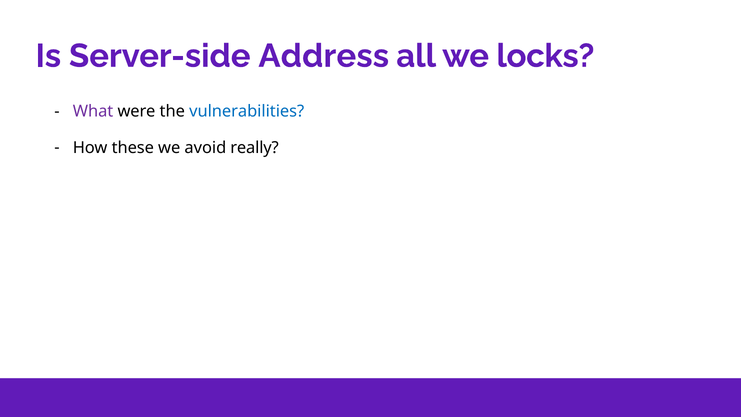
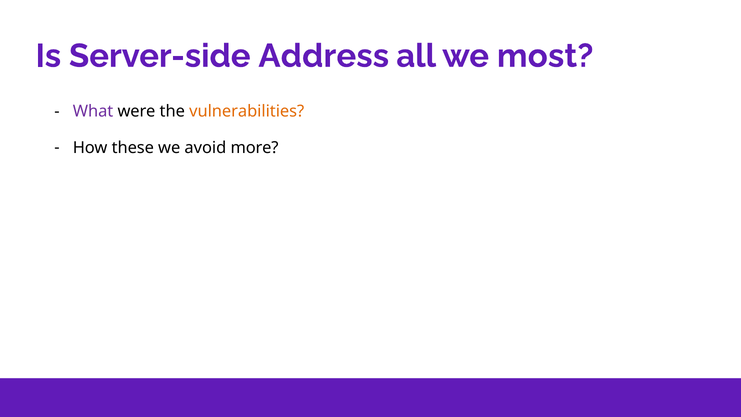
locks: locks -> most
vulnerabilities colour: blue -> orange
really: really -> more
